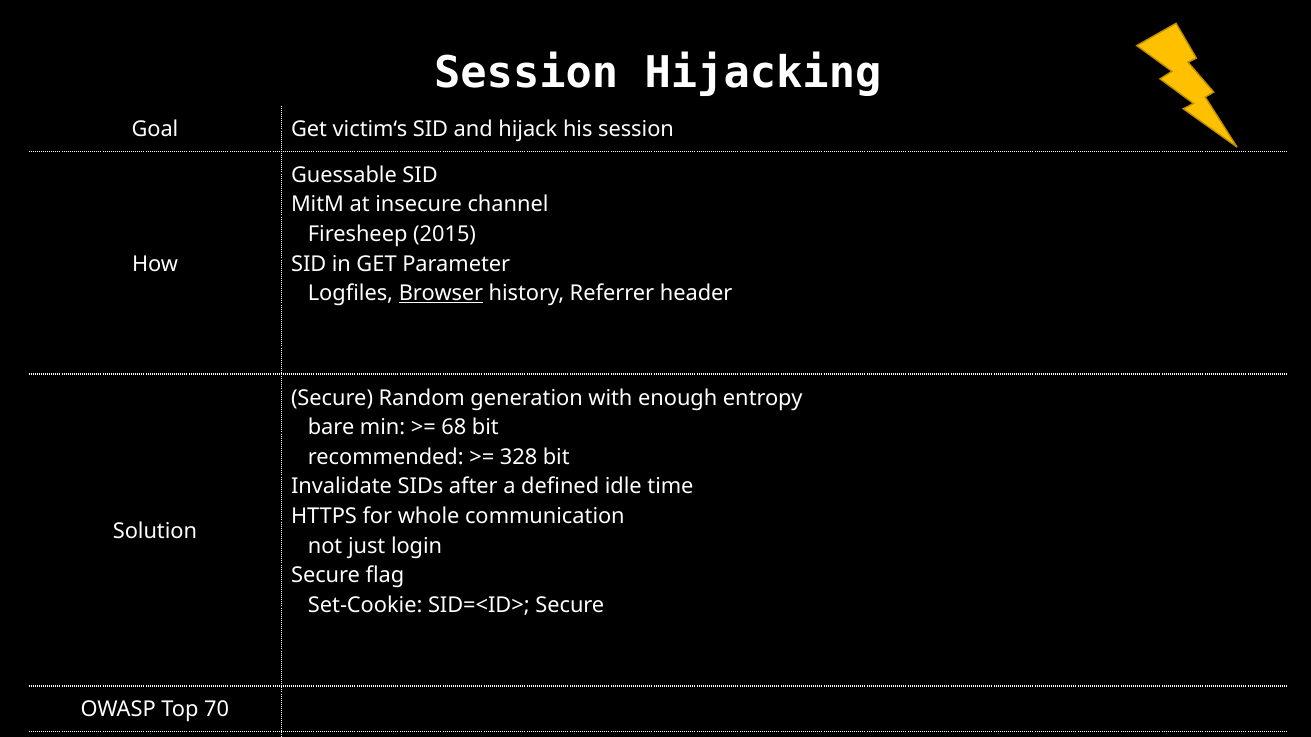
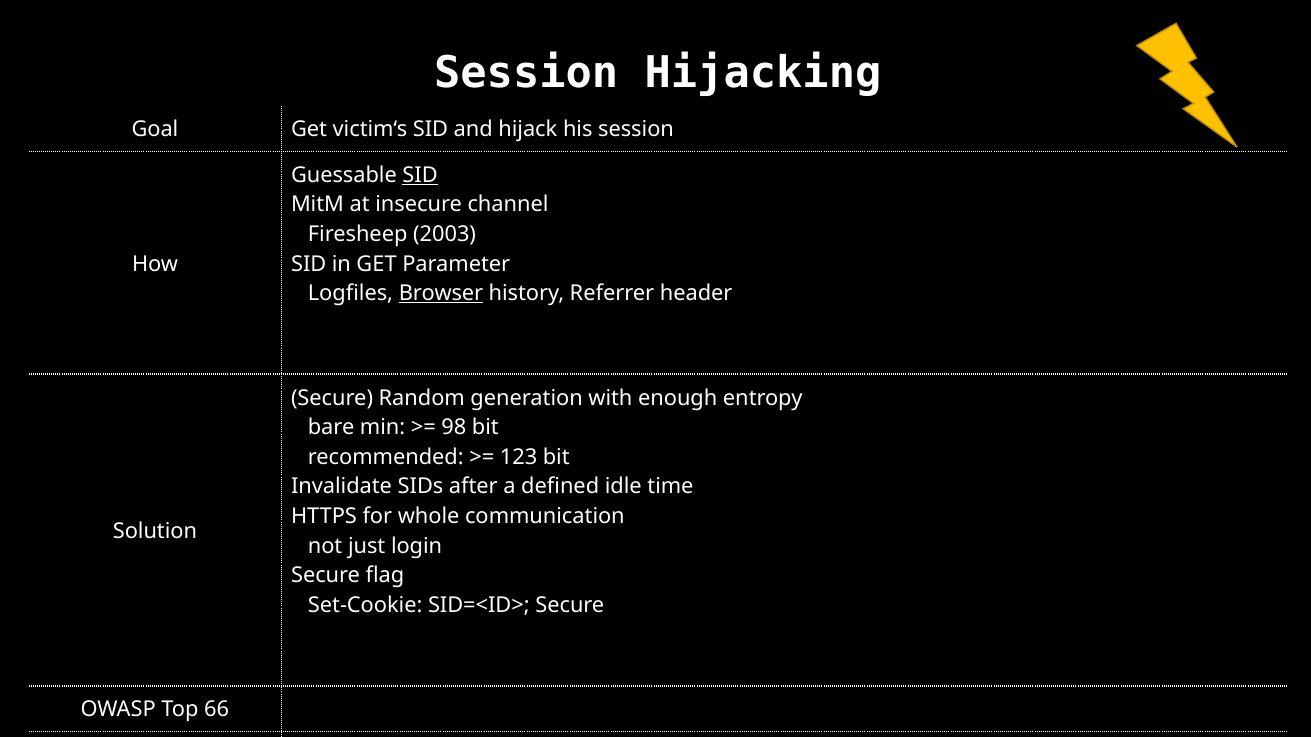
SID at (420, 175) underline: none -> present
2015: 2015 -> 2003
68: 68 -> 98
328: 328 -> 123
70: 70 -> 66
